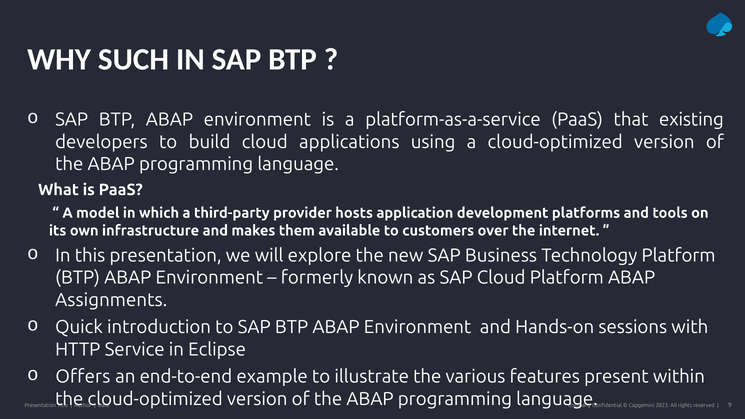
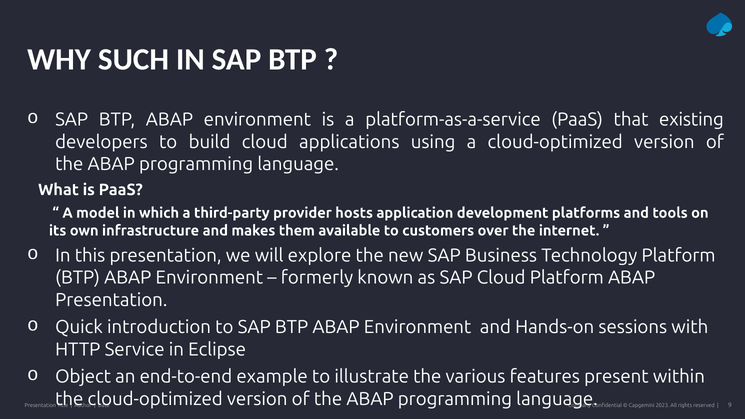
Assignments at (111, 300): Assignments -> Presentation
Offers: Offers -> Object
